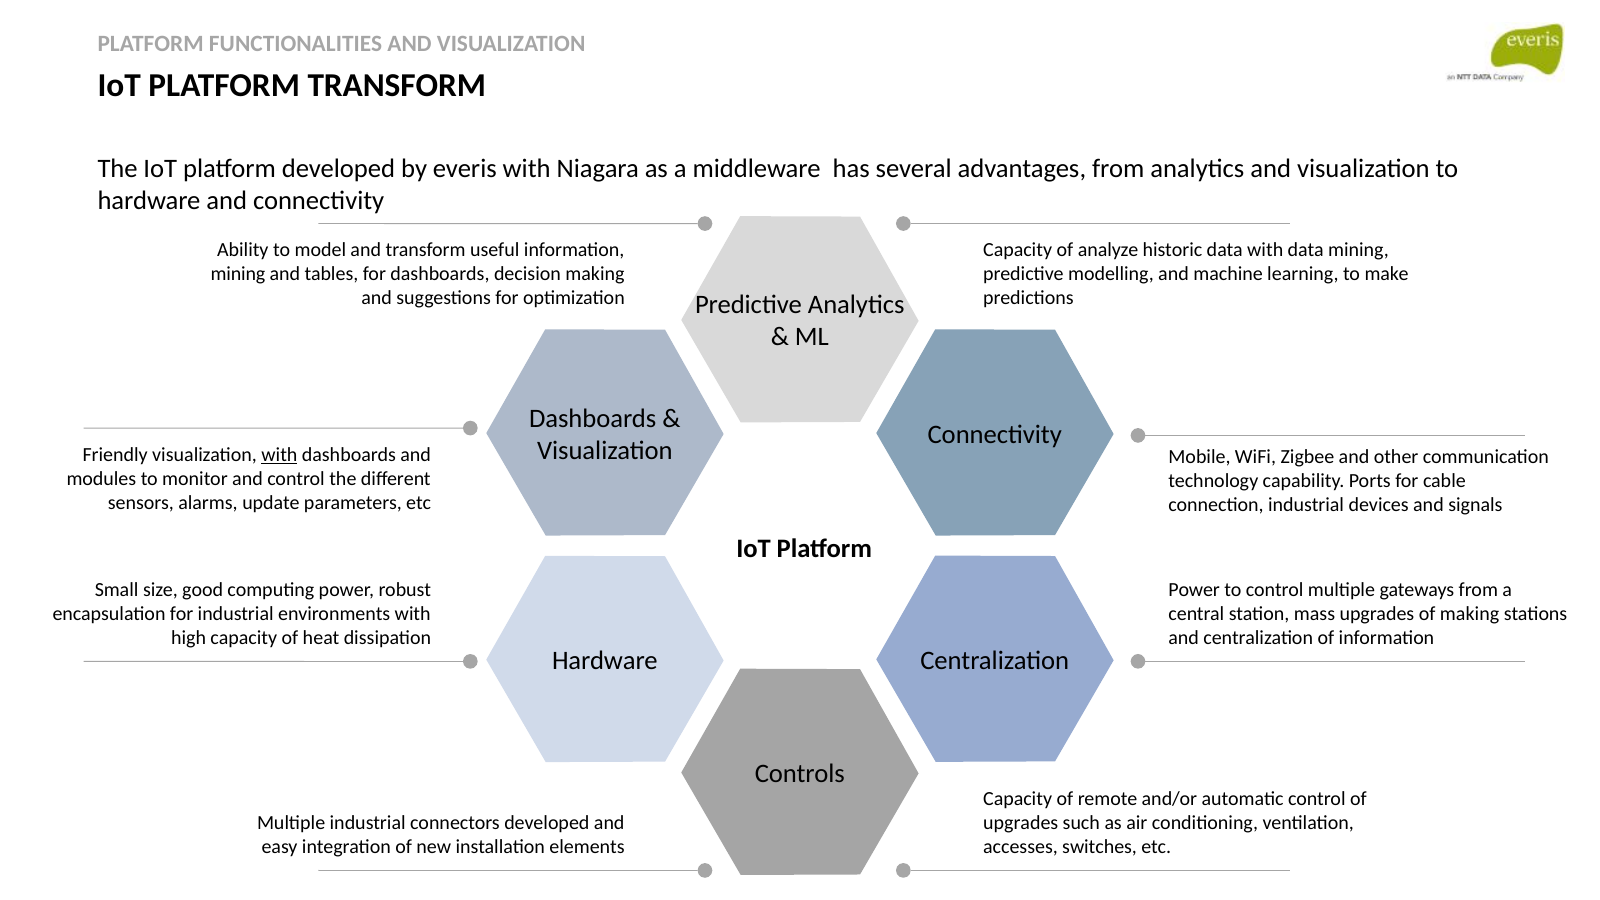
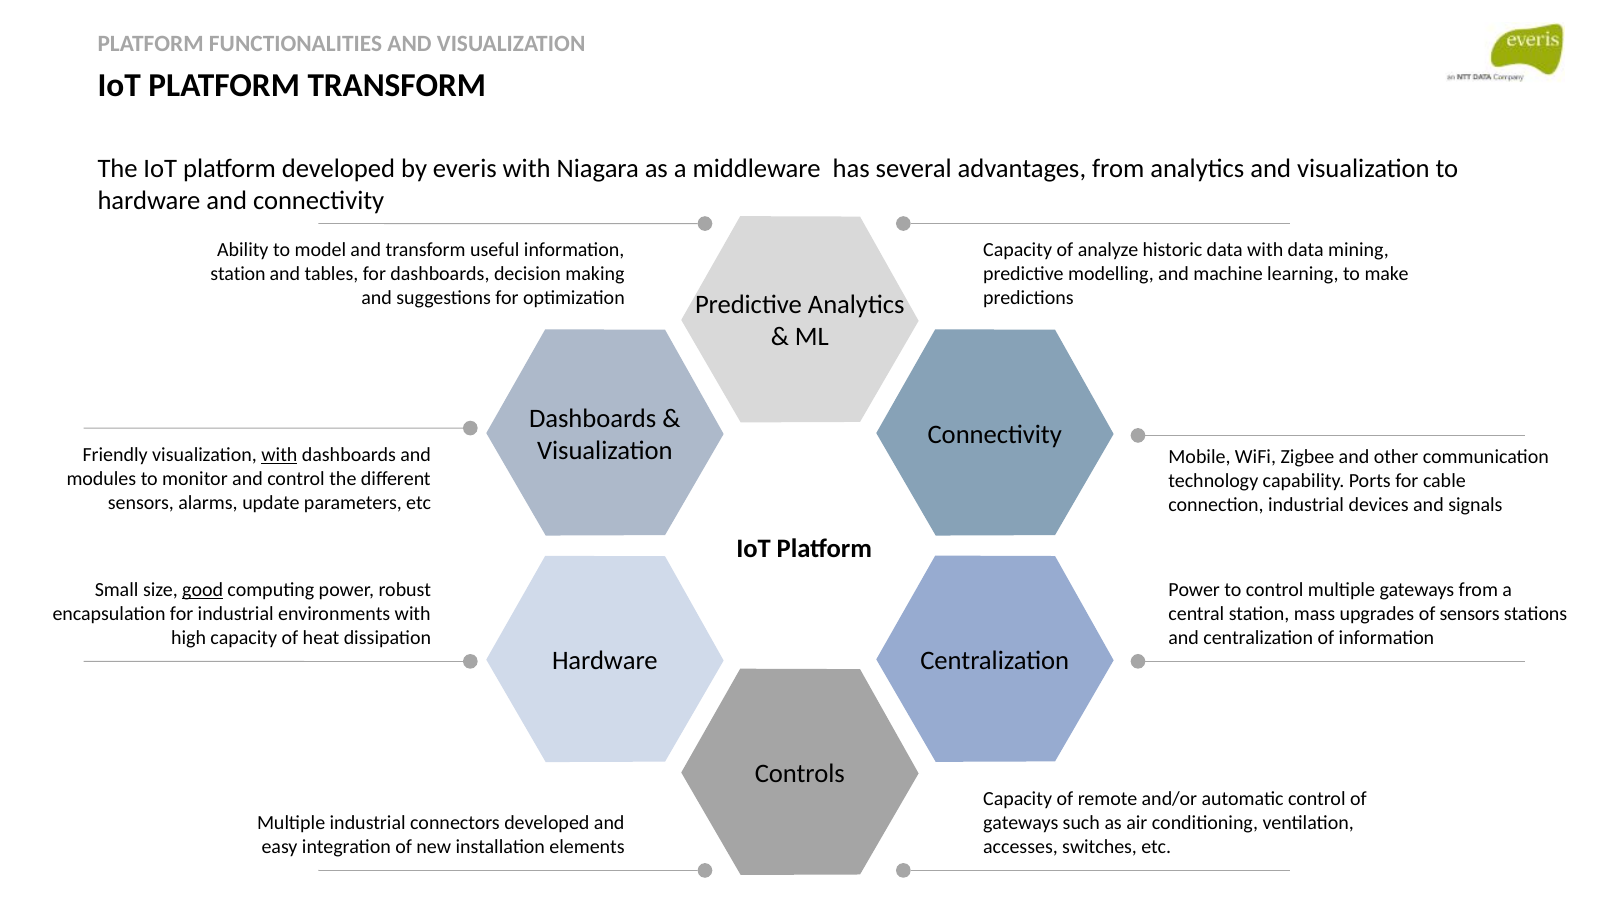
mining at (238, 274): mining -> station
good underline: none -> present
of making: making -> sensors
upgrades at (1021, 823): upgrades -> gateways
